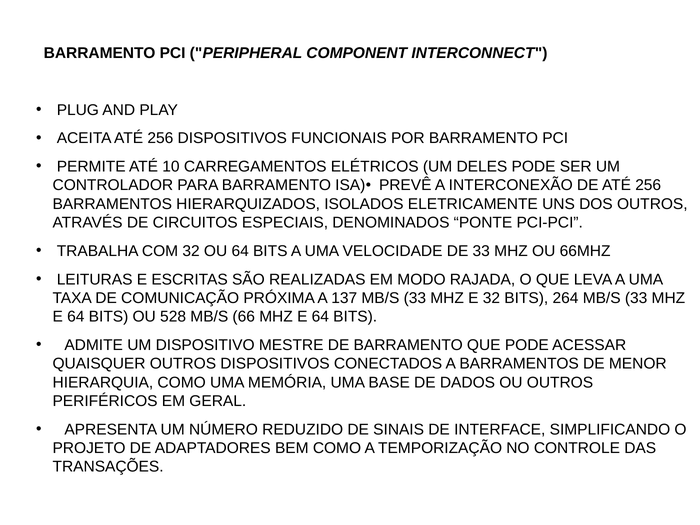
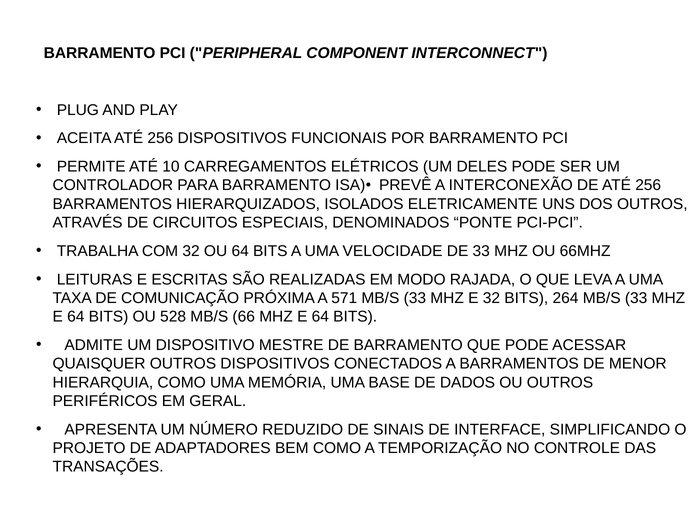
137: 137 -> 571
